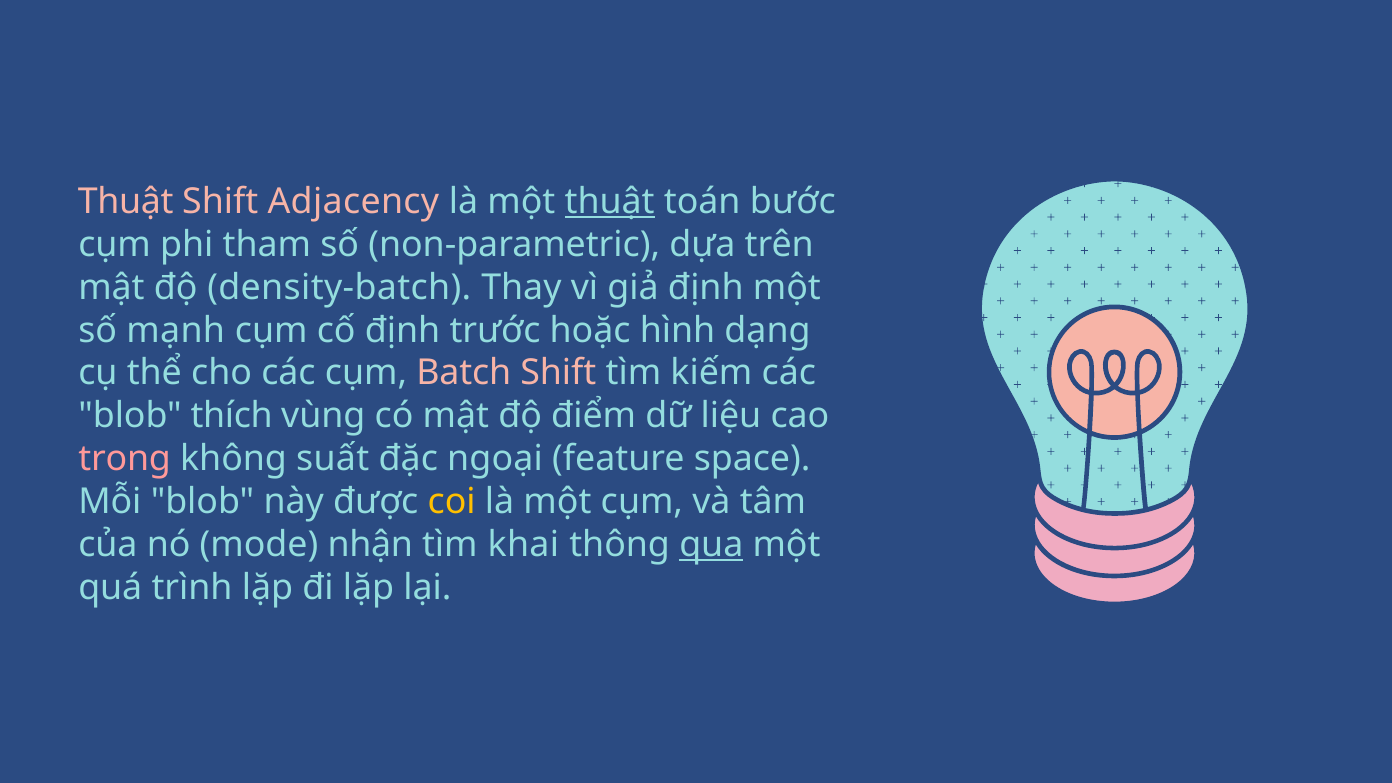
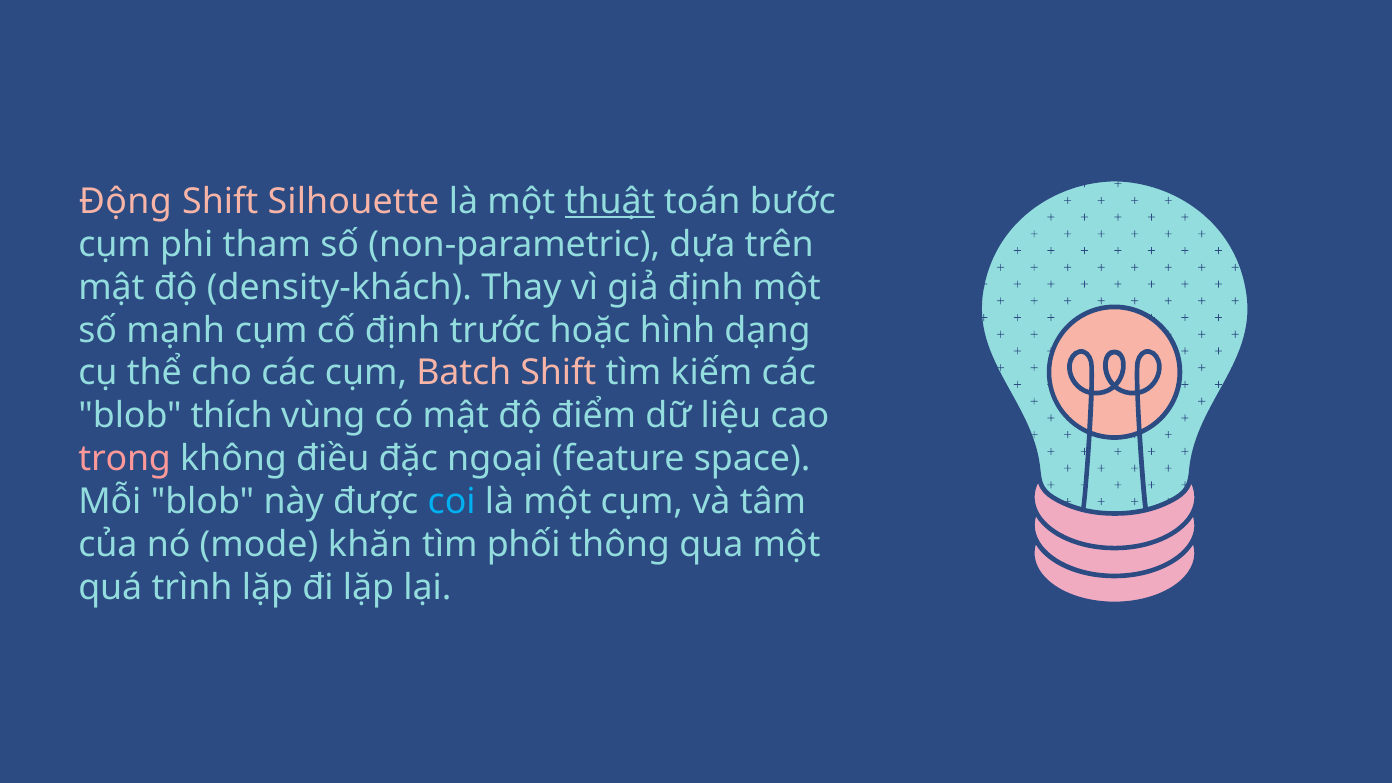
Thuật at (126, 202): Thuật -> Động
Adjacency: Adjacency -> Silhouette
density-batch: density-batch -> density-khách
suất: suất -> điều
coi colour: yellow -> light blue
nhận: nhận -> khăn
khai: khai -> phối
qua underline: present -> none
